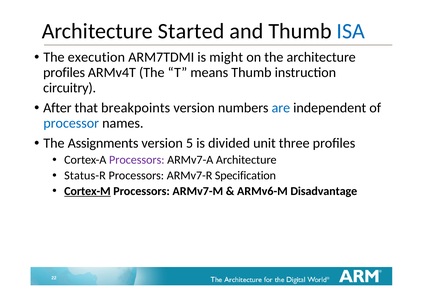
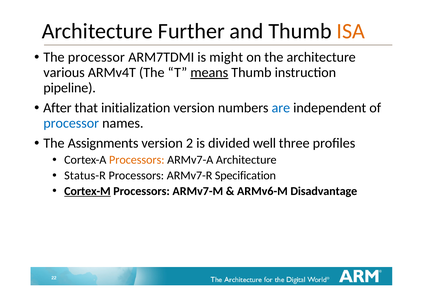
Started: Started -> Further
ISA colour: blue -> orange
The execution: execution -> processor
profiles at (64, 72): profiles -> various
means underline: none -> present
circuitry: circuitry -> pipeline
breakpoints: breakpoints -> initialization
5: 5 -> 2
unit: unit -> well
Processors at (137, 160) colour: purple -> orange
